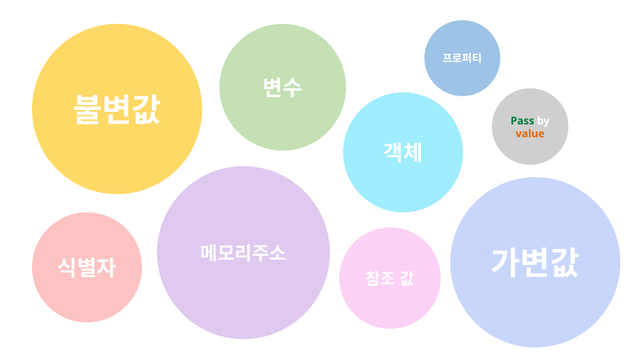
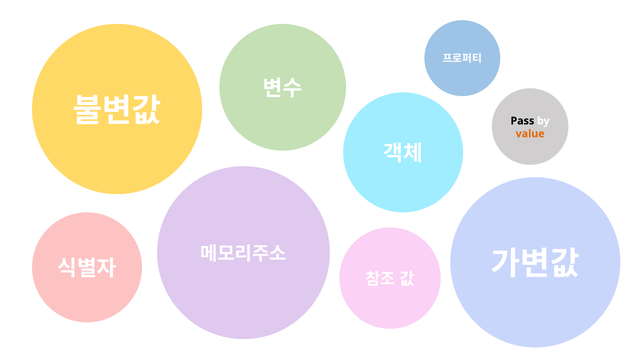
Pass colour: green -> black
